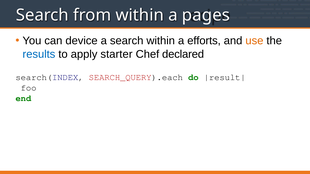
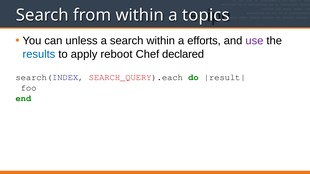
pages: pages -> topics
device: device -> unless
use colour: orange -> purple
starter: starter -> reboot
